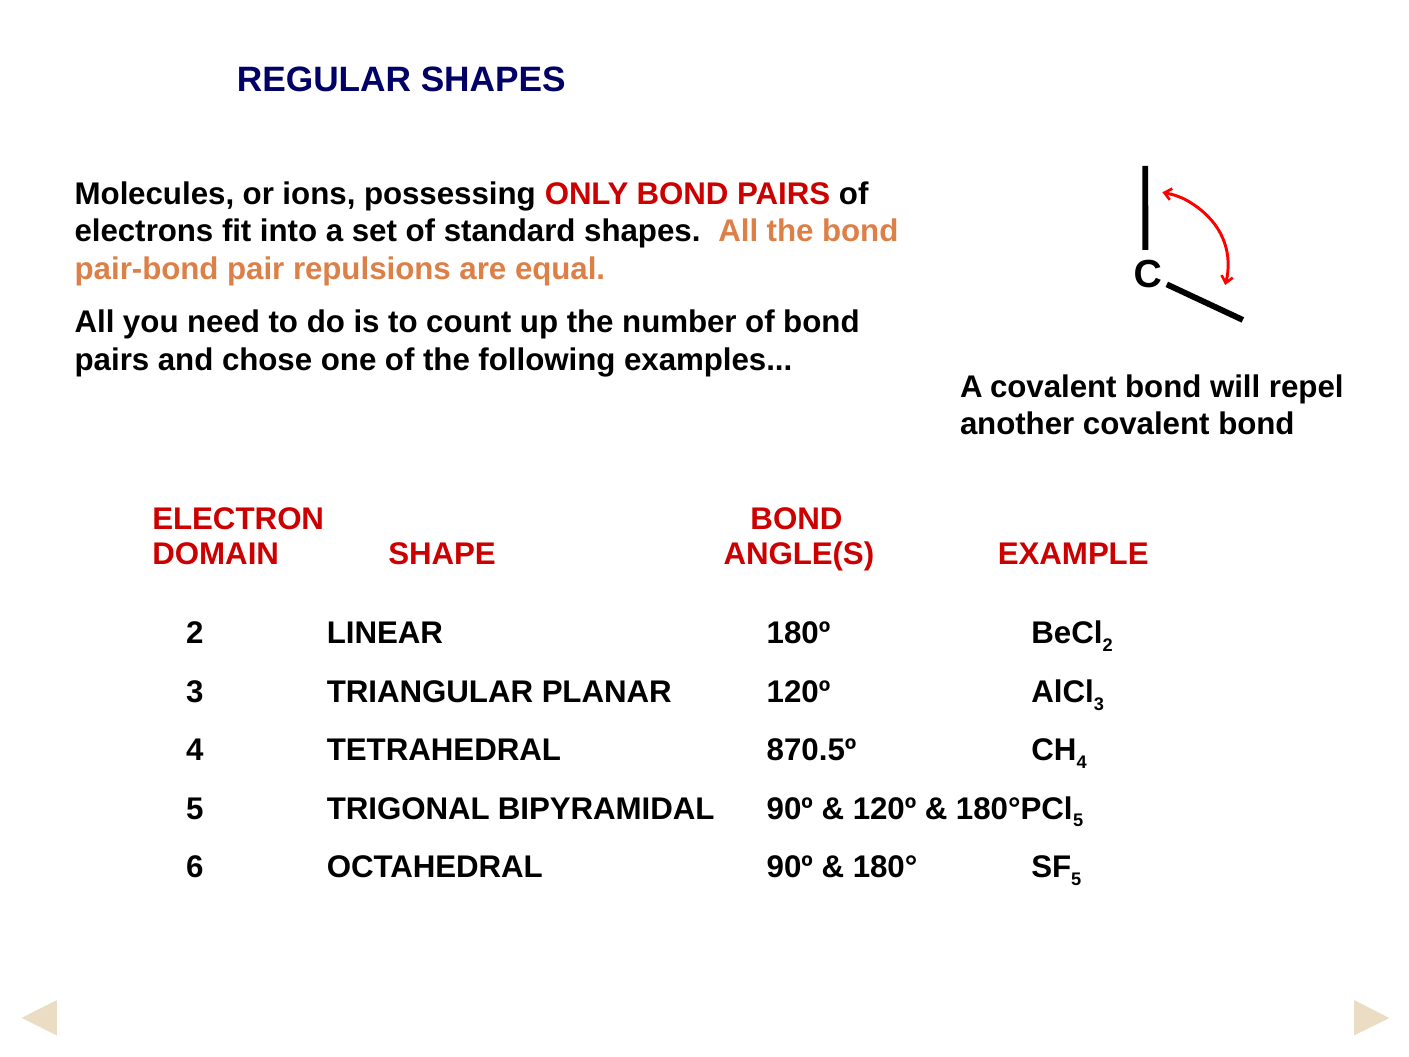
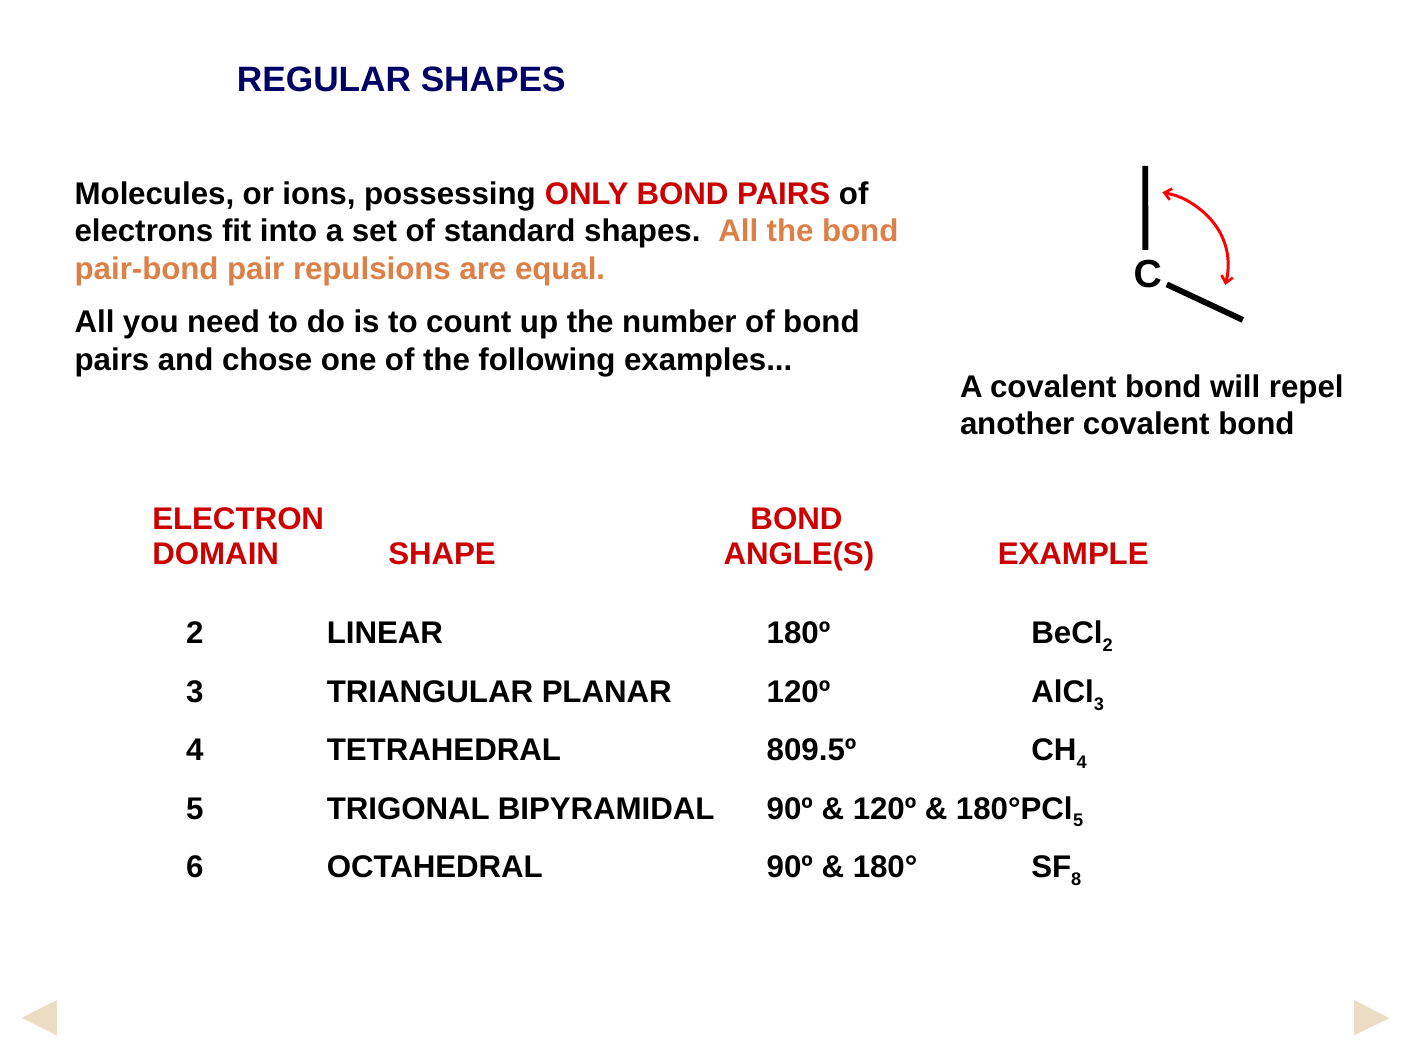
870.5º: 870.5º -> 809.5º
5 at (1076, 879): 5 -> 8
